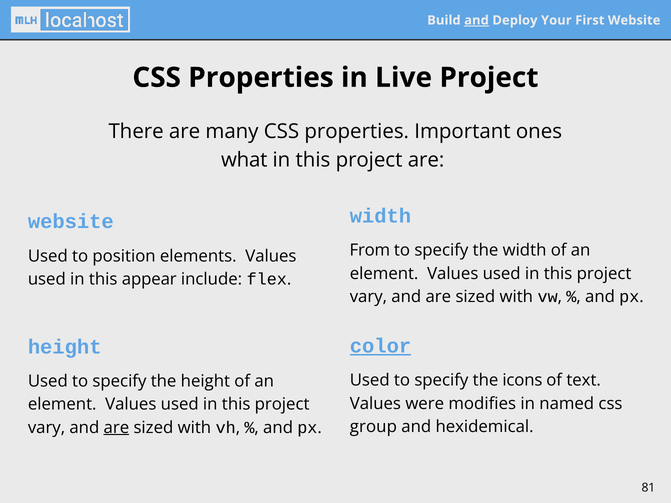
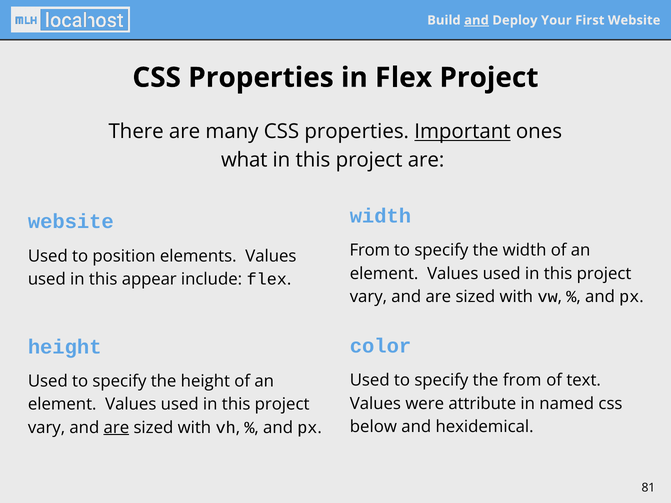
in Live: Live -> Flex
Important underline: none -> present
color underline: present -> none
the icons: icons -> from
modifies: modifies -> attribute
group: group -> below
